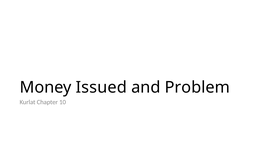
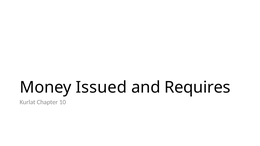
Problem: Problem -> Requires
